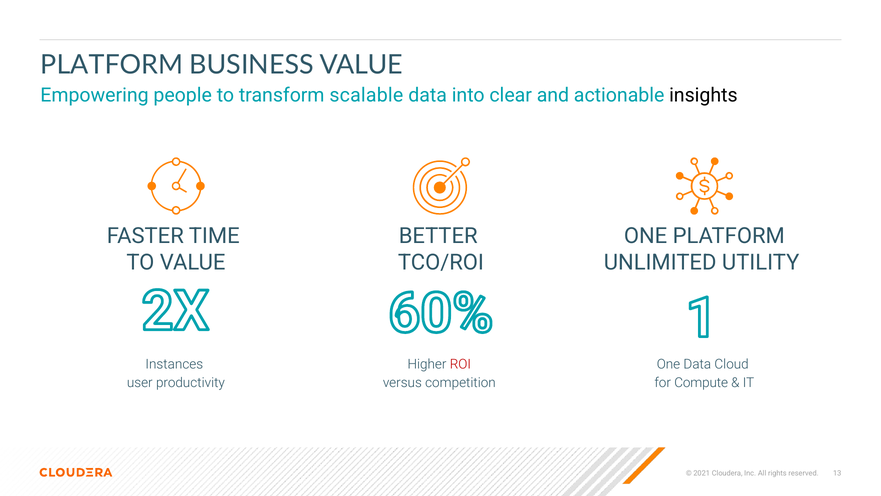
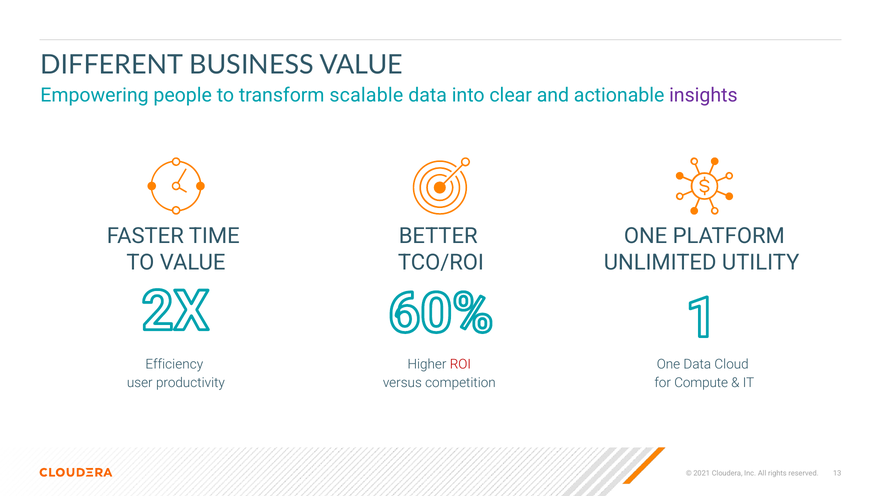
PLATFORM at (112, 65): PLATFORM -> DIFFERENT
insights colour: black -> purple
Instances: Instances -> Efficiency
